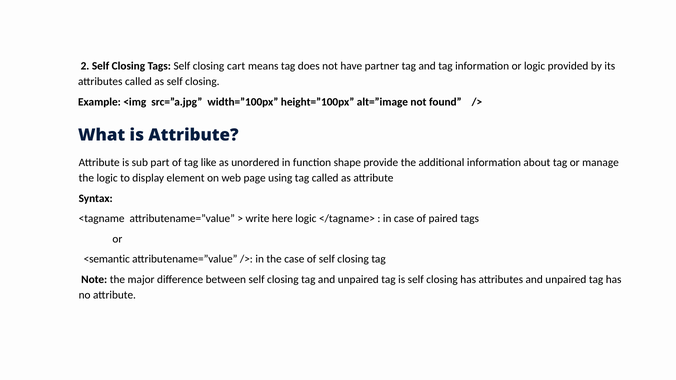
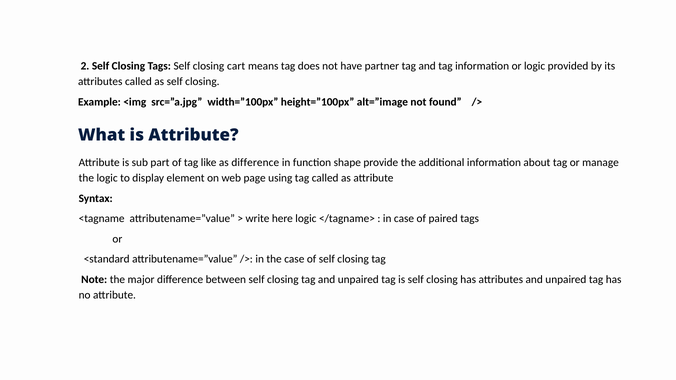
as unordered: unordered -> difference
<semantic: <semantic -> <standard
